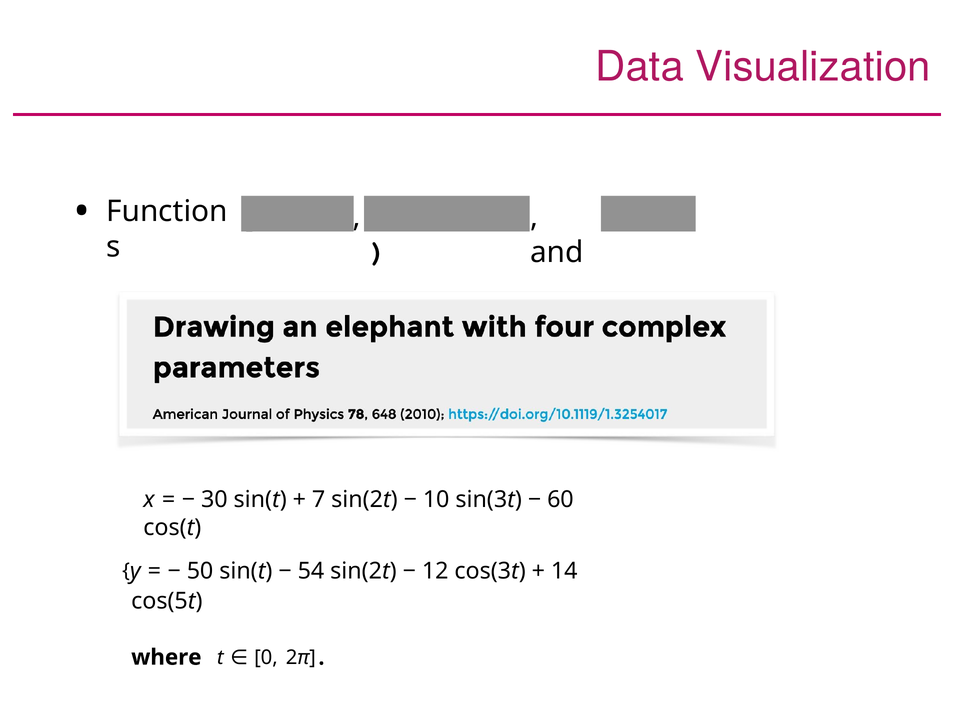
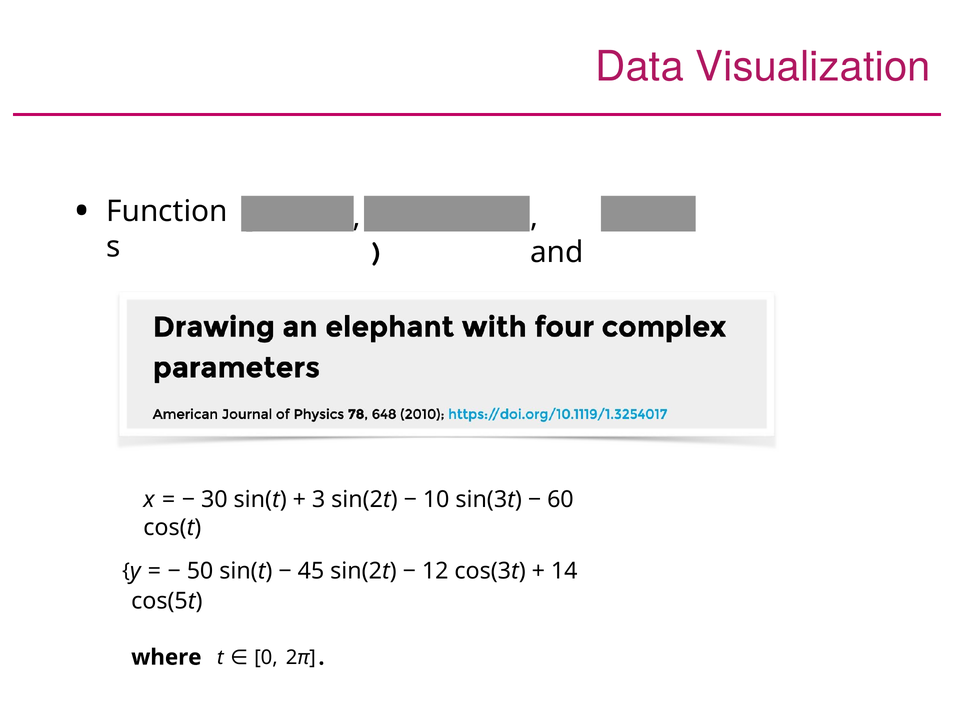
7: 7 -> 3
54: 54 -> 45
